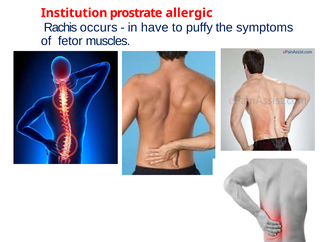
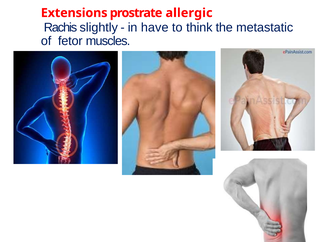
Institution: Institution -> Extensions
occurs: occurs -> slightly
puffy: puffy -> think
symptoms: symptoms -> metastatic
